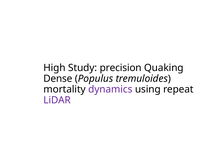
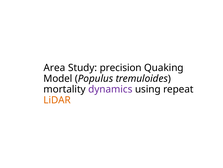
High: High -> Area
Dense: Dense -> Model
LiDAR colour: purple -> orange
